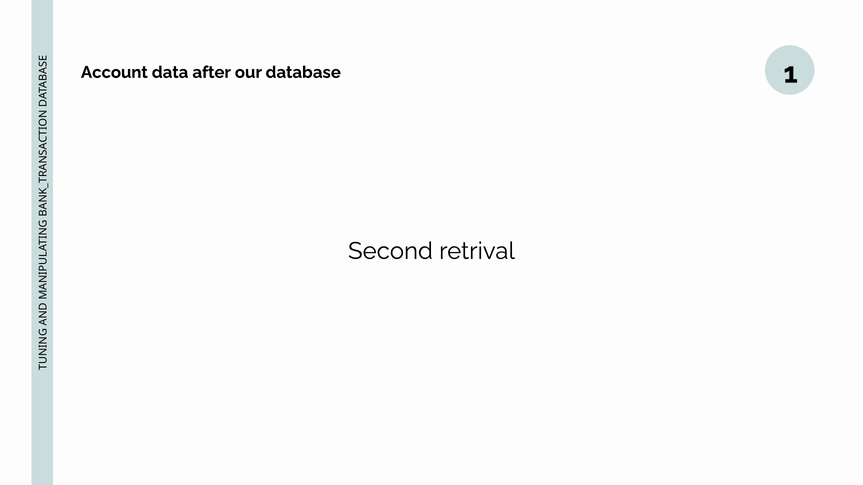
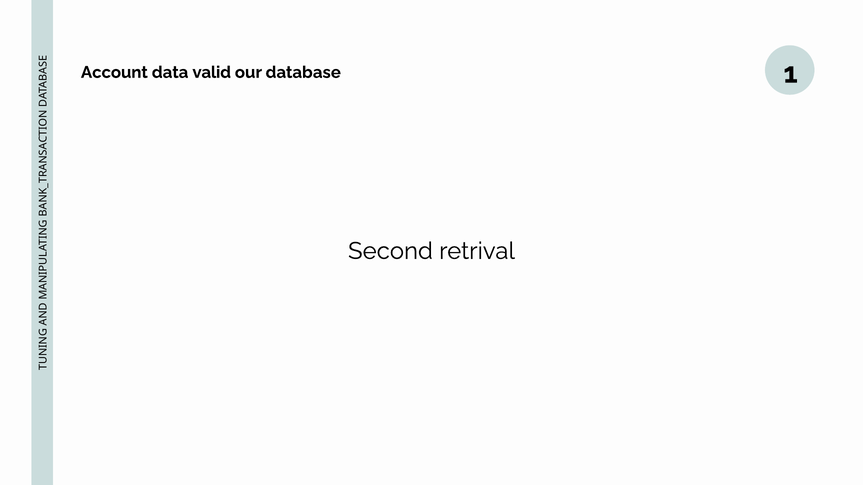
after: after -> valid
